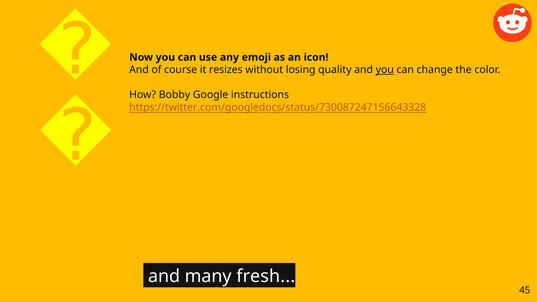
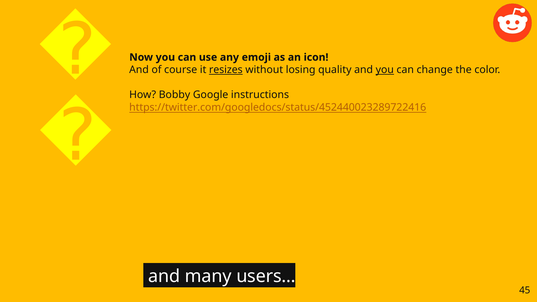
resizes underline: none -> present
https://twitter.com/googledocs/status/730087247156643328: https://twitter.com/googledocs/status/730087247156643328 -> https://twitter.com/googledocs/status/452440023289722416
fresh: fresh -> users
